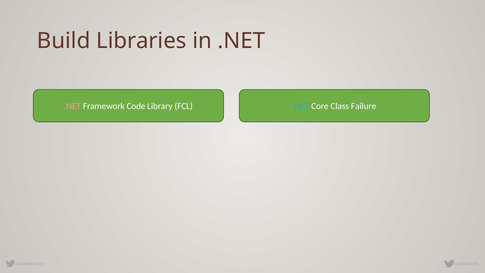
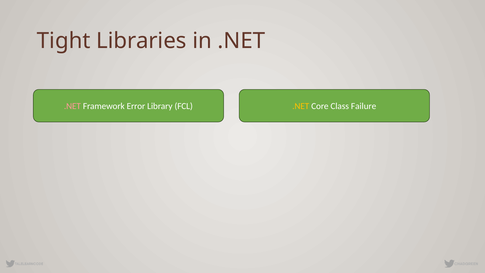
Build: Build -> Tight
Code: Code -> Error
.NET at (301, 106) colour: light blue -> yellow
